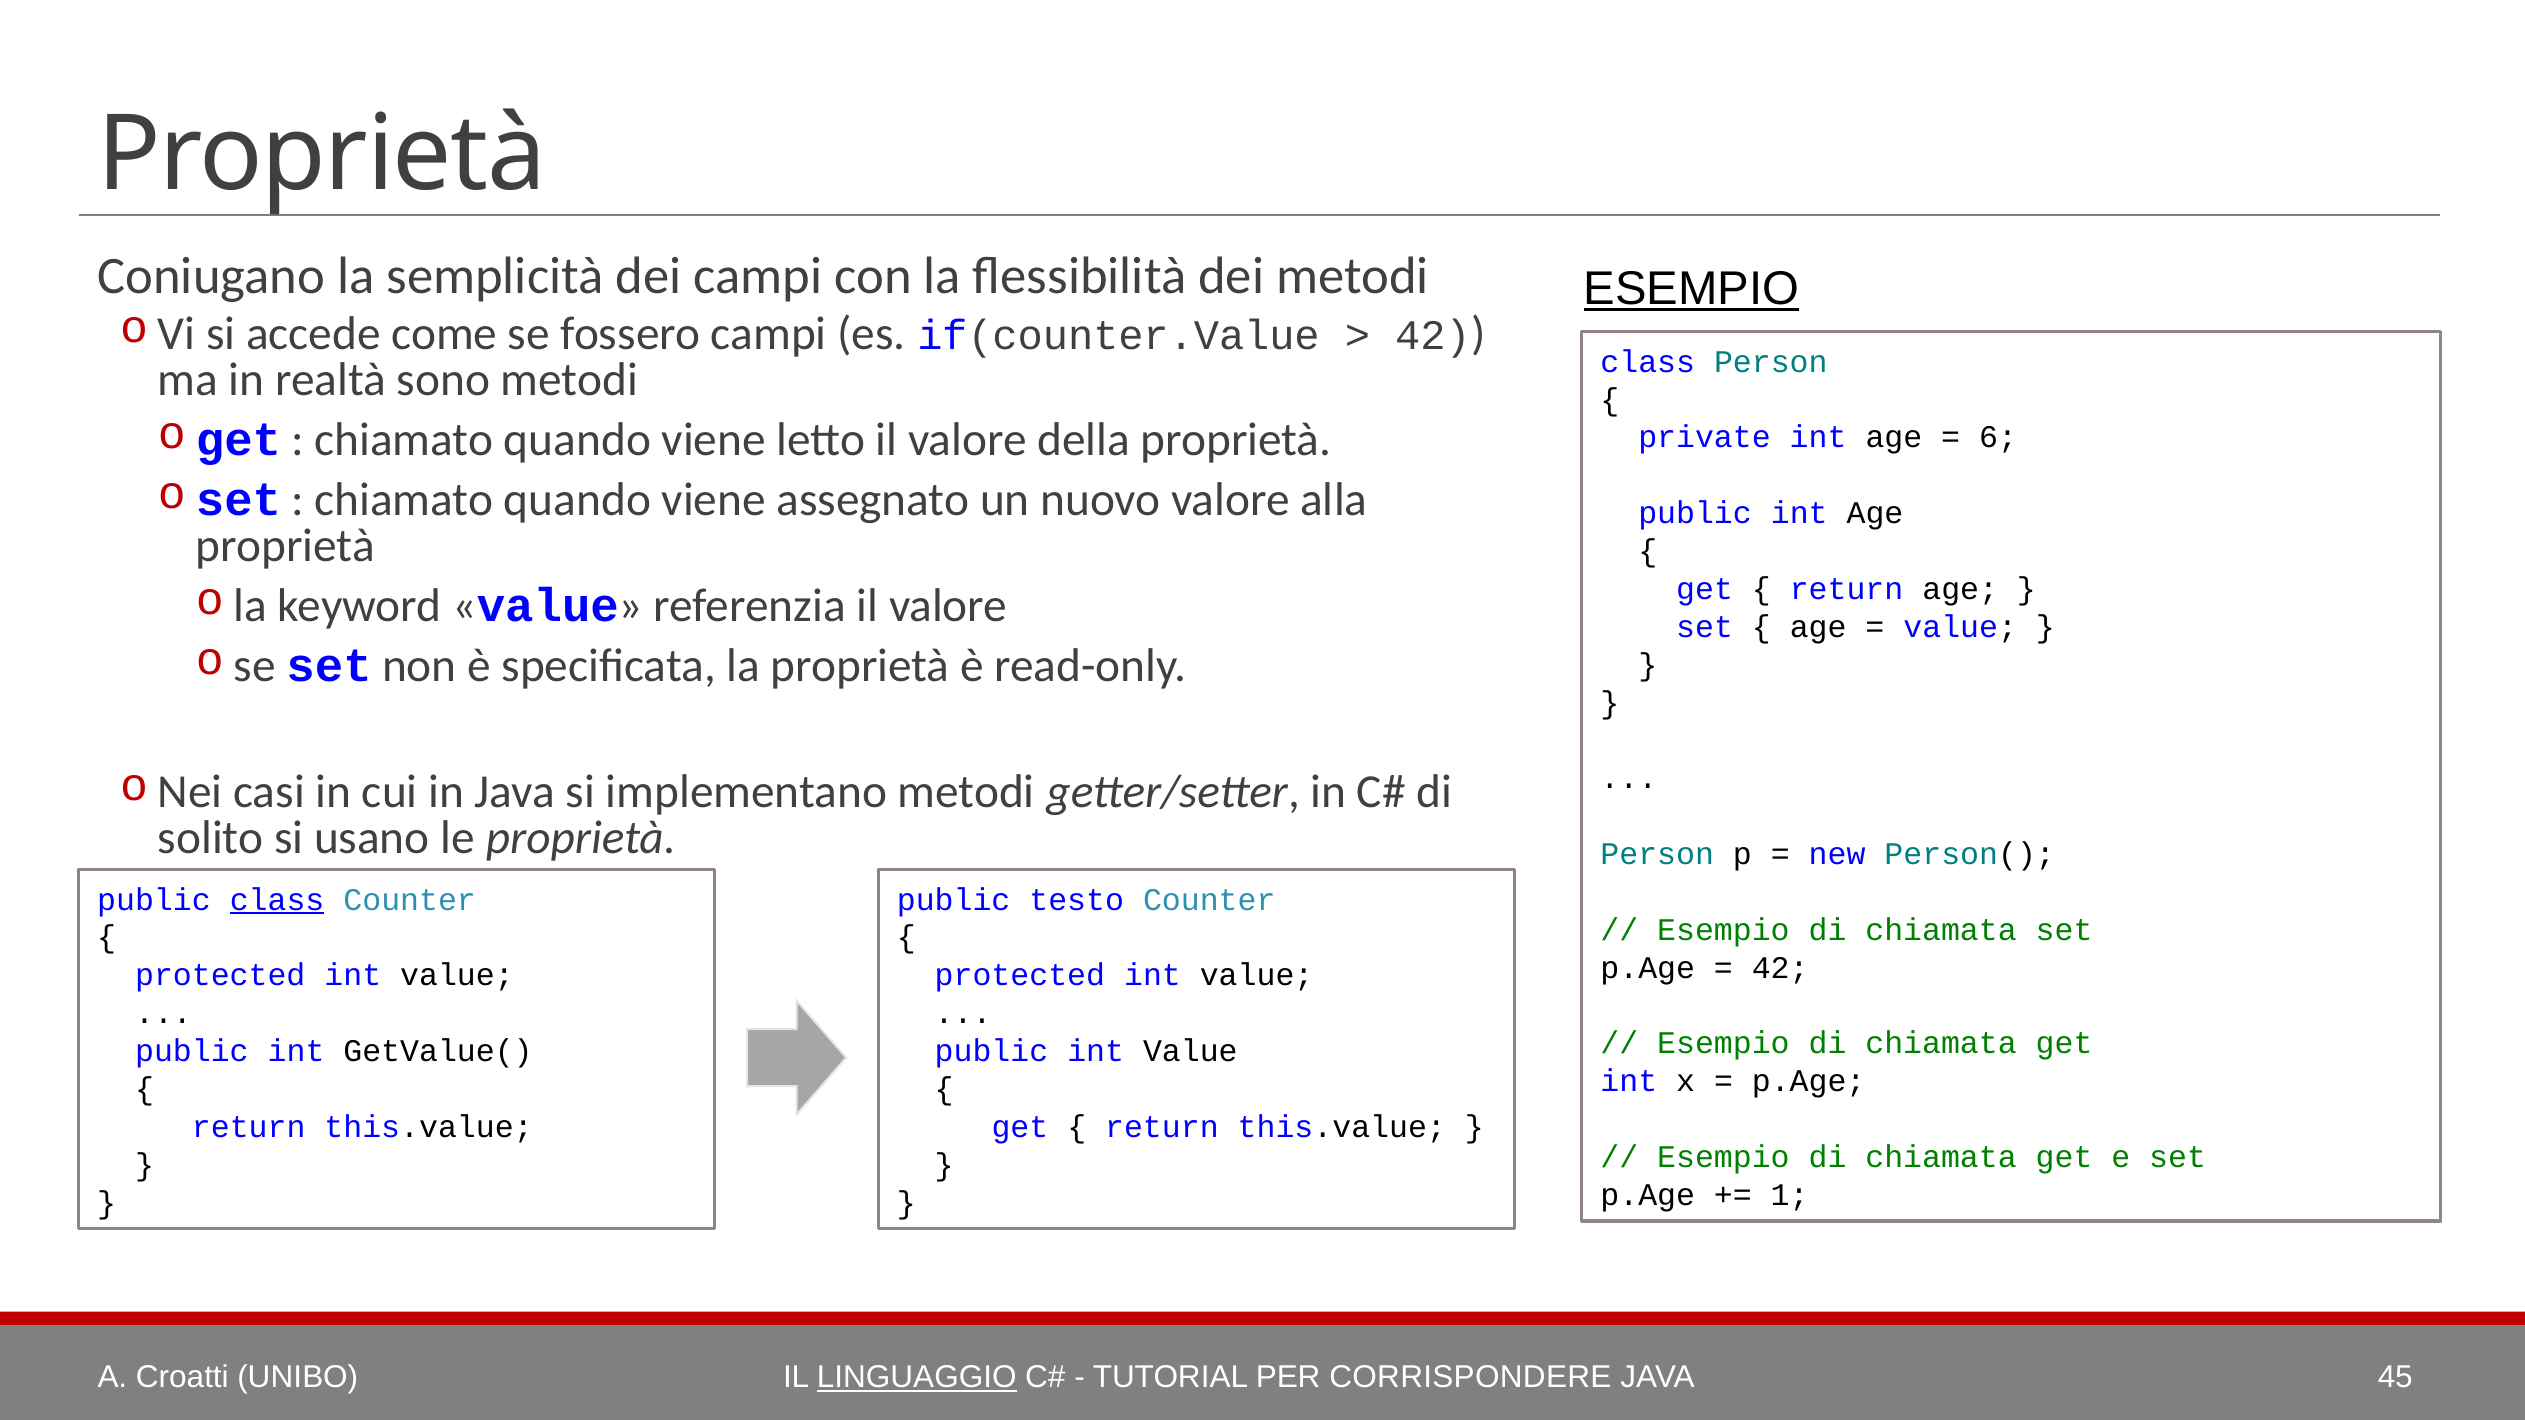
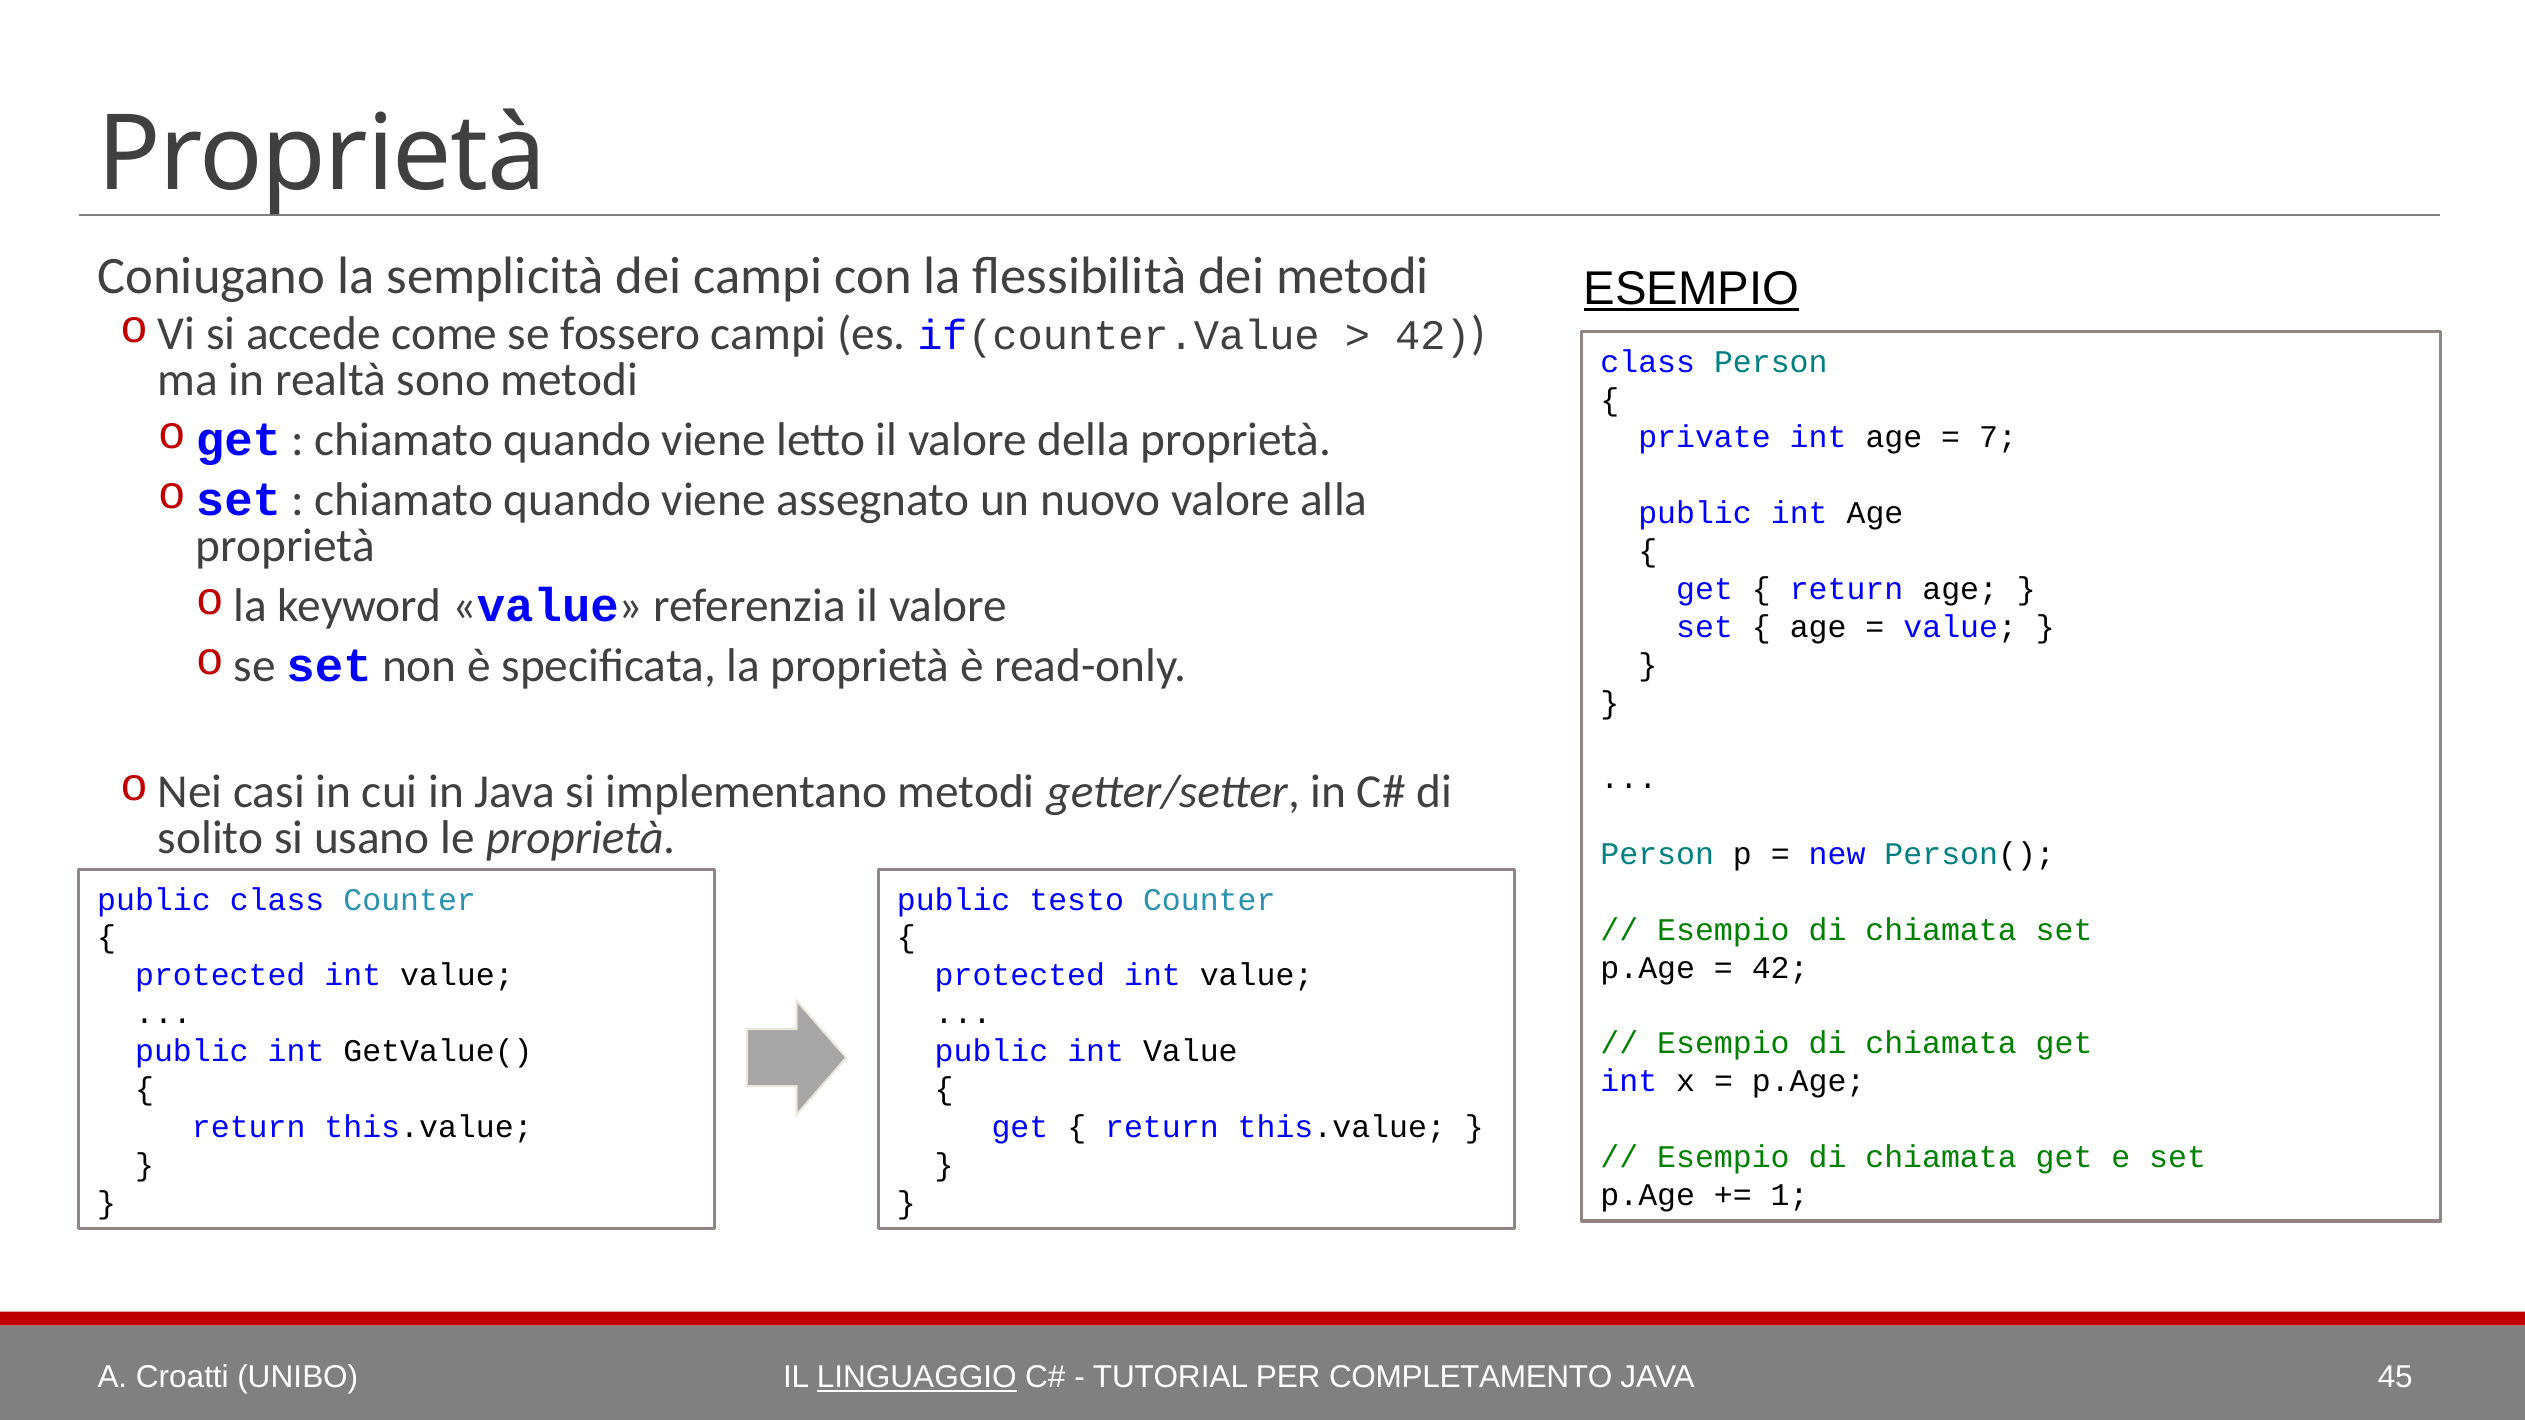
6: 6 -> 7
class at (277, 900) underline: present -> none
CORRISPONDERE: CORRISPONDERE -> COMPLETAMENTO
